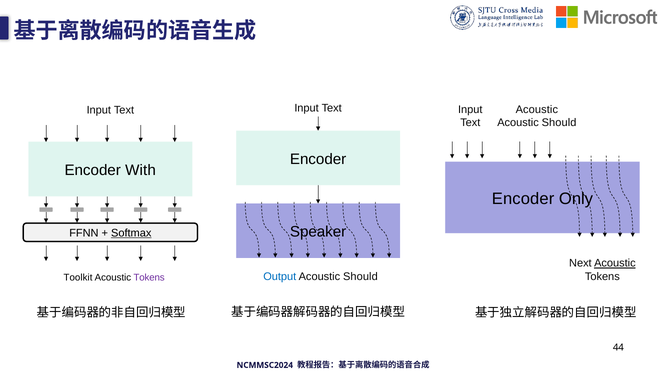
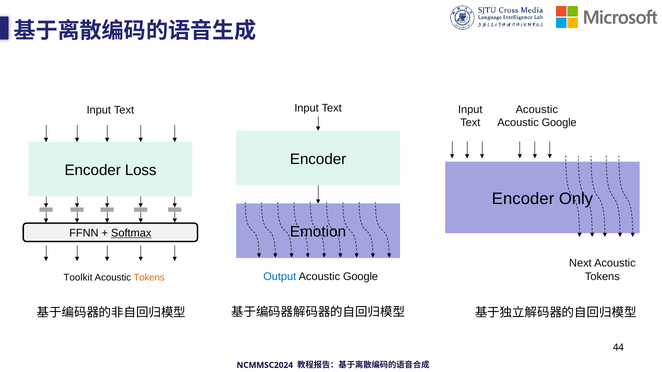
Should at (559, 123): Should -> Google
With: With -> Loss
Speaker: Speaker -> Emotion
Acoustic at (615, 264) underline: present -> none
Should at (360, 277): Should -> Google
Tokens at (149, 278) colour: purple -> orange
